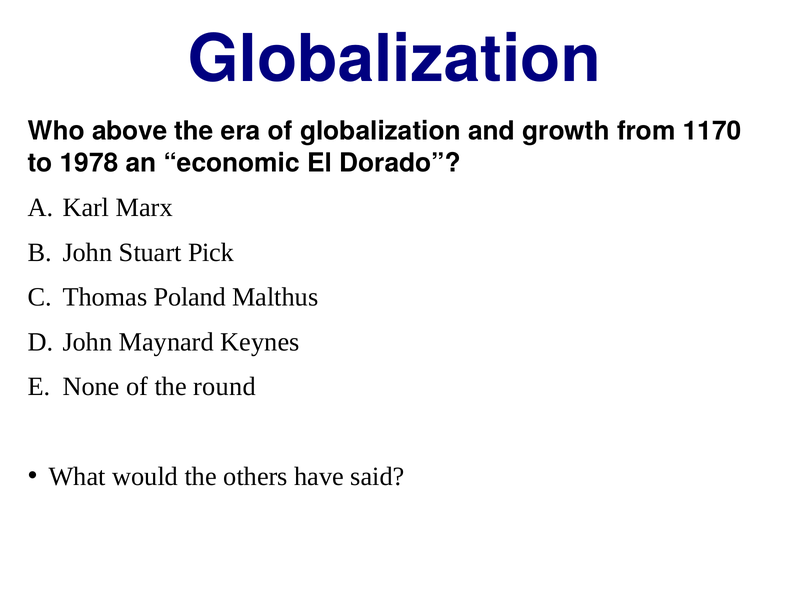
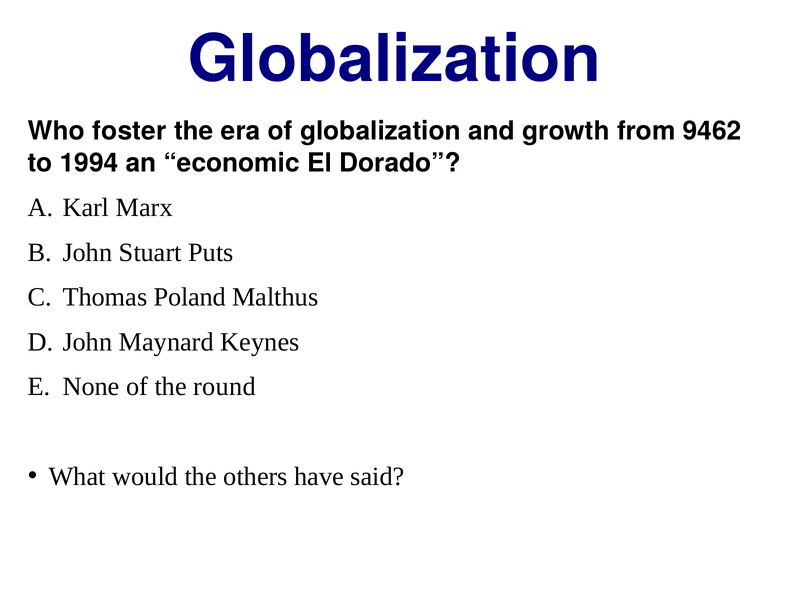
above: above -> foster
1170: 1170 -> 9462
1978: 1978 -> 1994
Pick: Pick -> Puts
